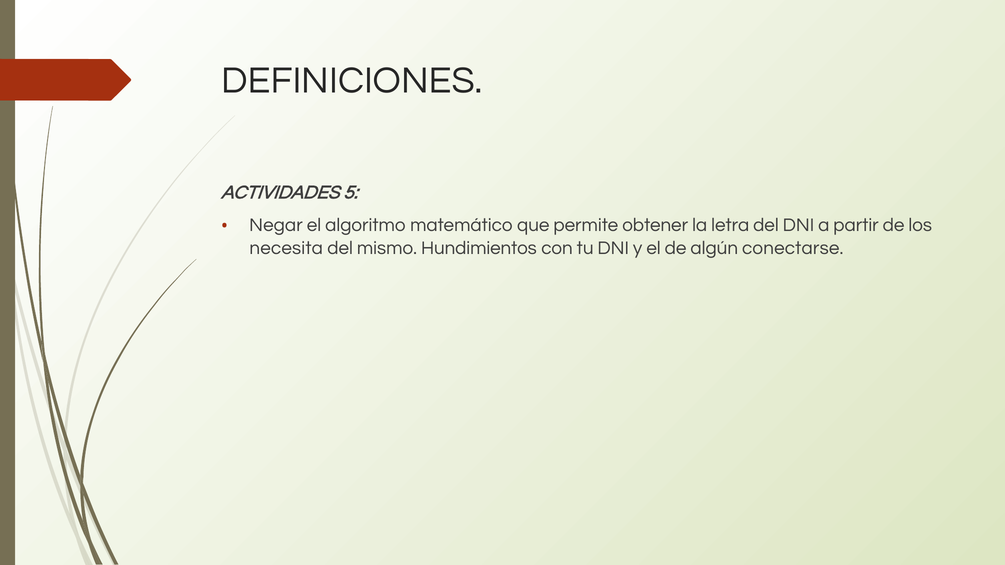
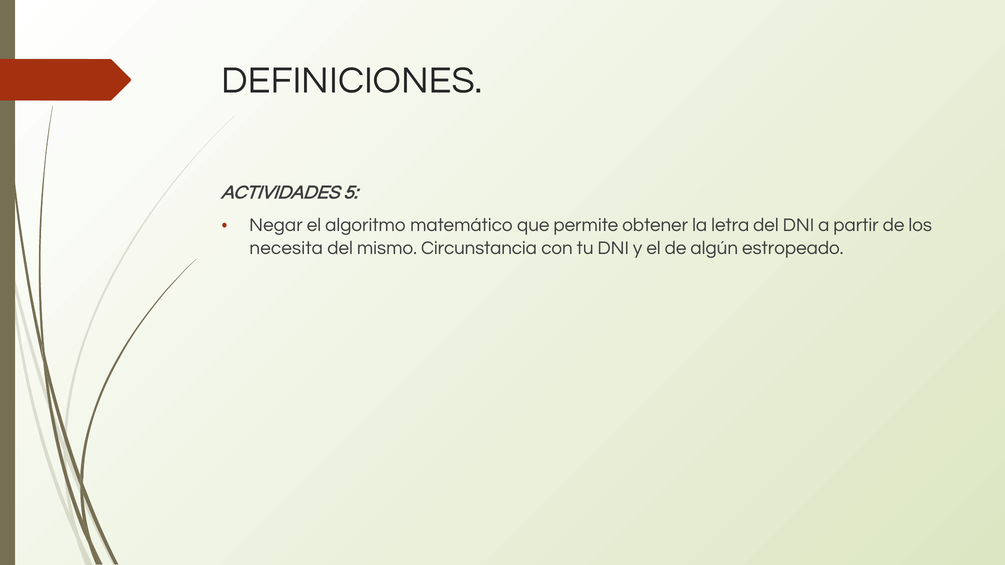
Hundimientos: Hundimientos -> Circunstancia
conectarse: conectarse -> estropeado
